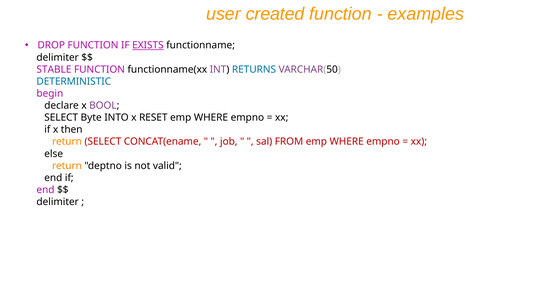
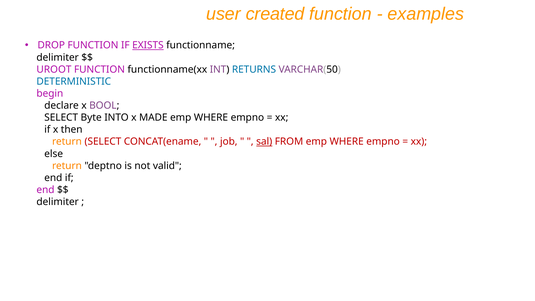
STABLE: STABLE -> UROOT
RESET: RESET -> MADE
sal underline: none -> present
